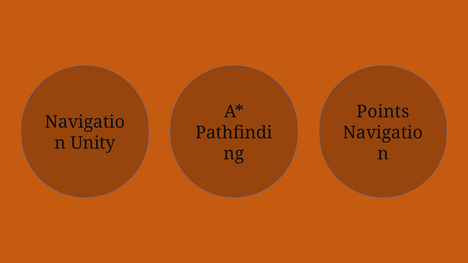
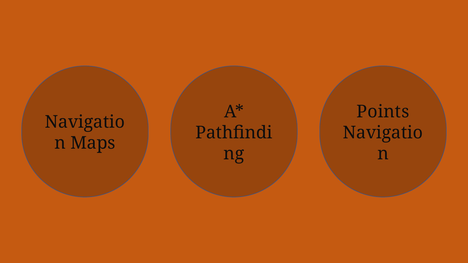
Unity: Unity -> Maps
